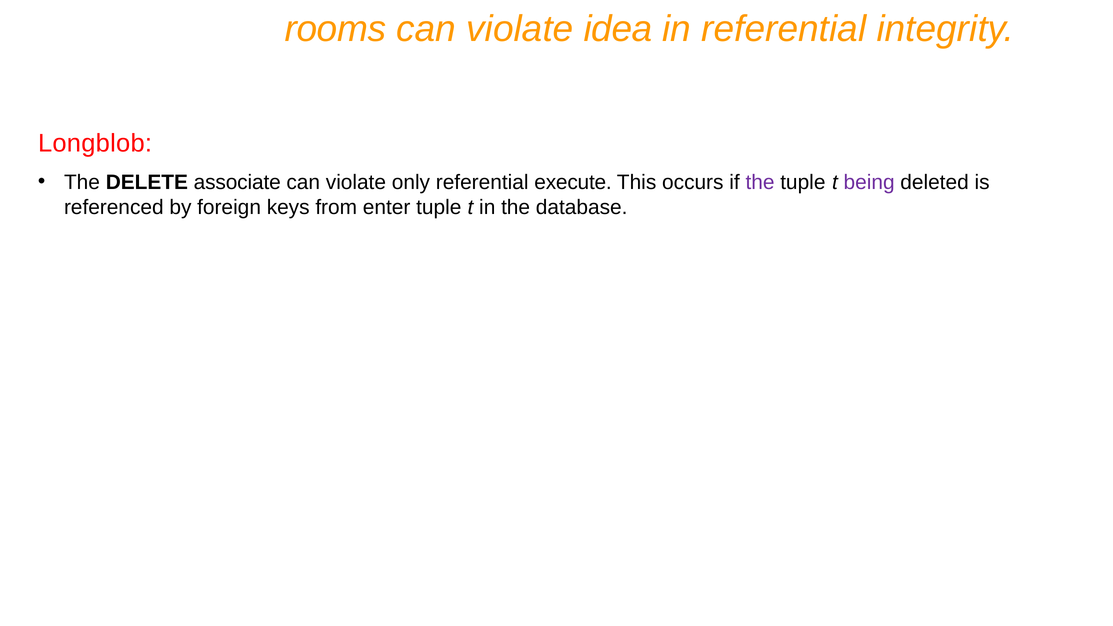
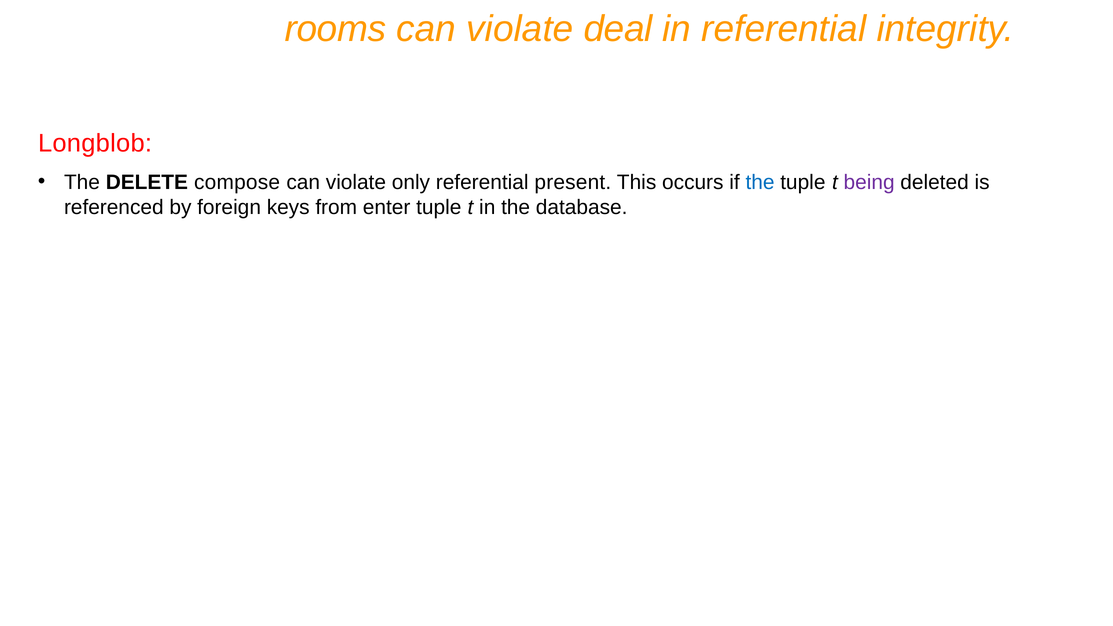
idea: idea -> deal
associate: associate -> compose
execute: execute -> present
the at (760, 182) colour: purple -> blue
